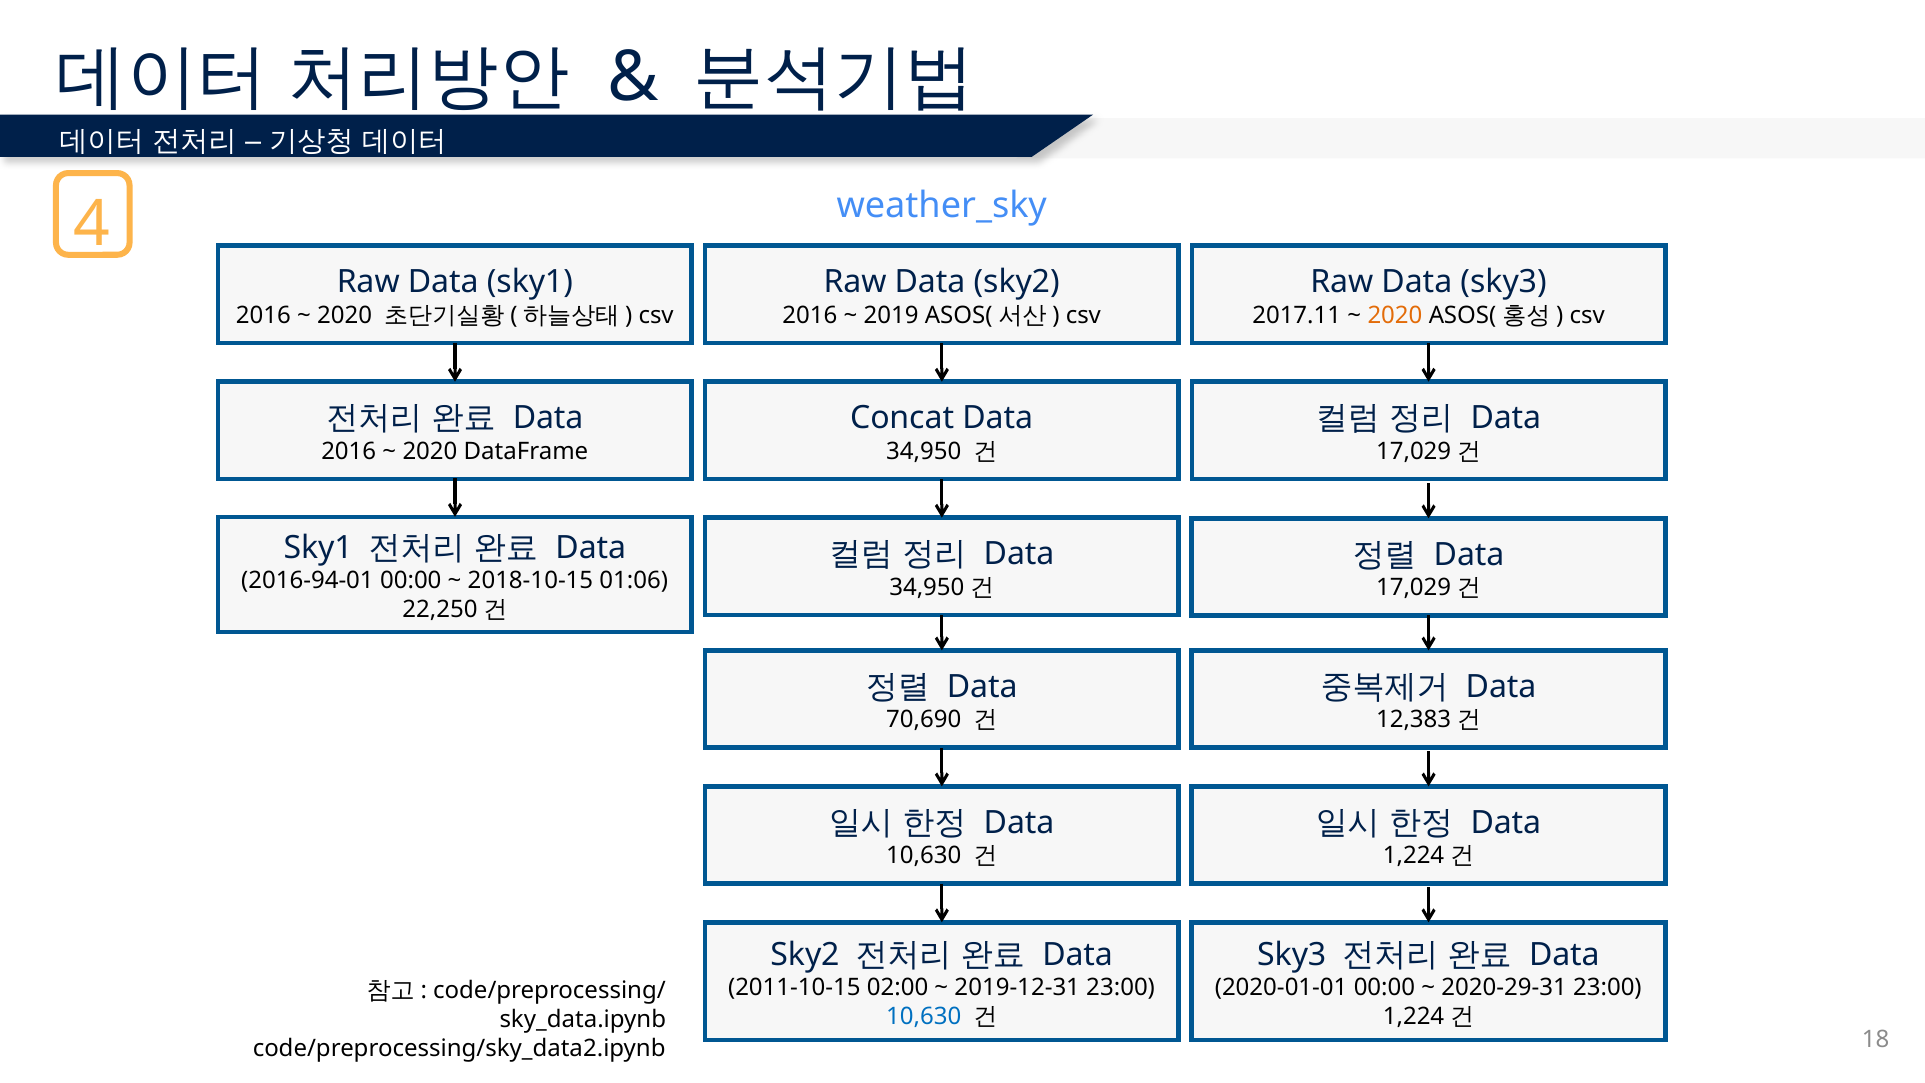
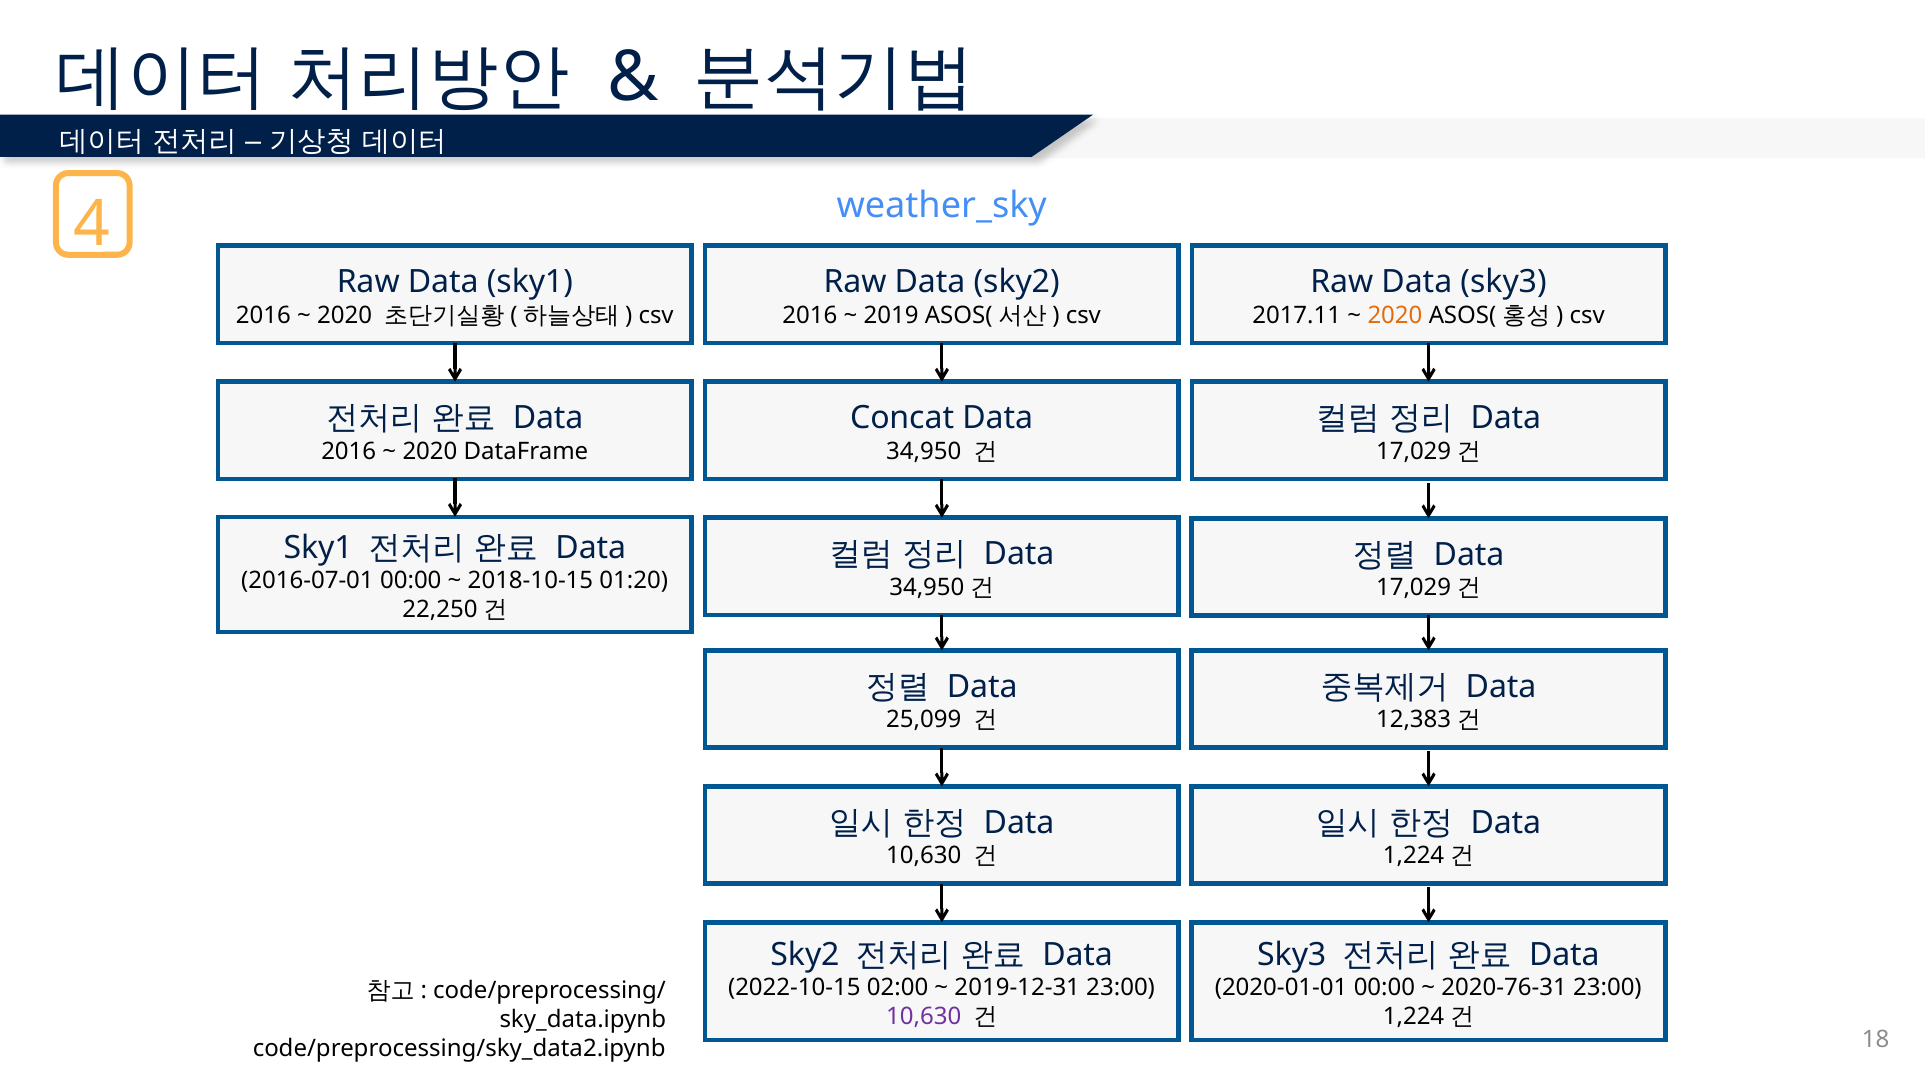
2016-94-01: 2016-94-01 -> 2016-07-01
01:06: 01:06 -> 01:20
70,690: 70,690 -> 25,099
2011-10-15: 2011-10-15 -> 2022-10-15
2020-29-31: 2020-29-31 -> 2020-76-31
10,630 at (924, 1016) colour: blue -> purple
